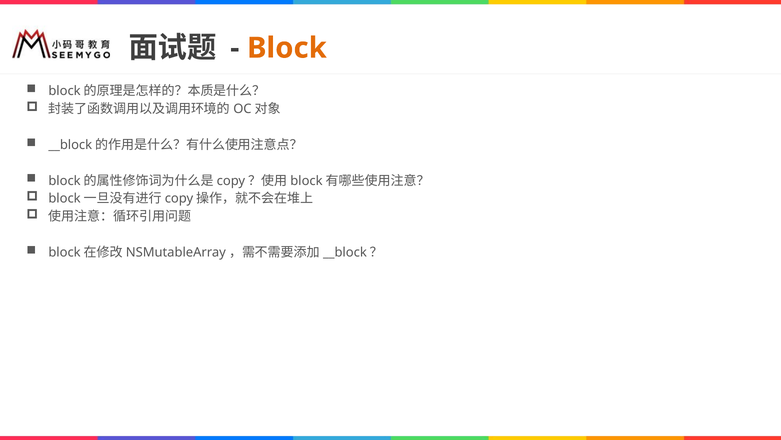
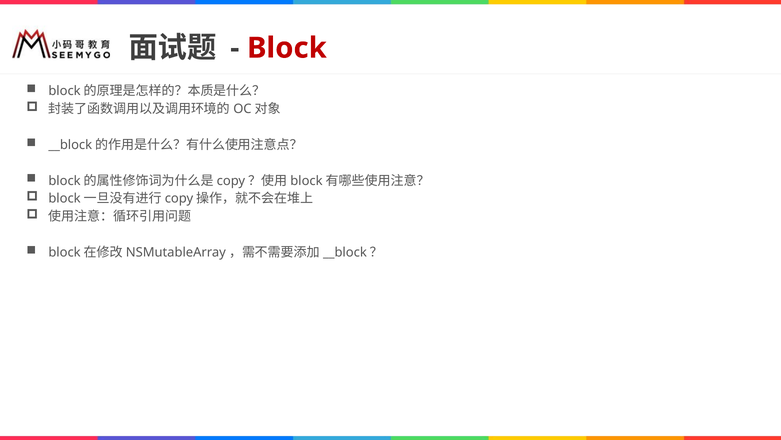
Block colour: orange -> red
